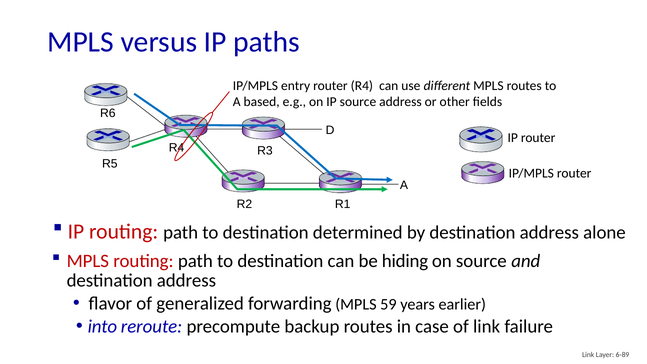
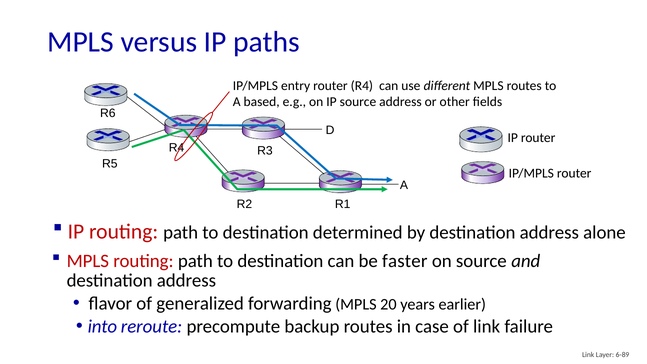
hiding: hiding -> faster
59: 59 -> 20
